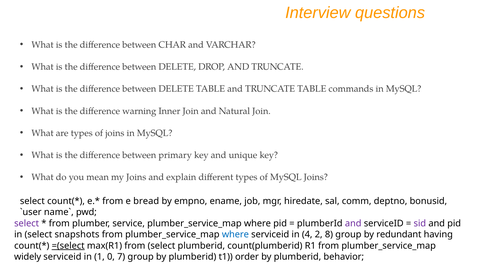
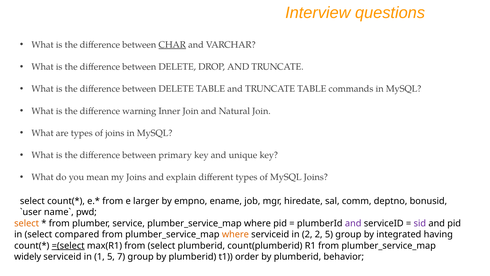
CHAR underline: none -> present
bread: bread -> larger
select at (27, 223) colour: purple -> orange
snapshots: snapshots -> compared
where at (235, 234) colour: blue -> orange
in 4: 4 -> 2
2 8: 8 -> 5
redundant: redundant -> integrated
1 0: 0 -> 5
